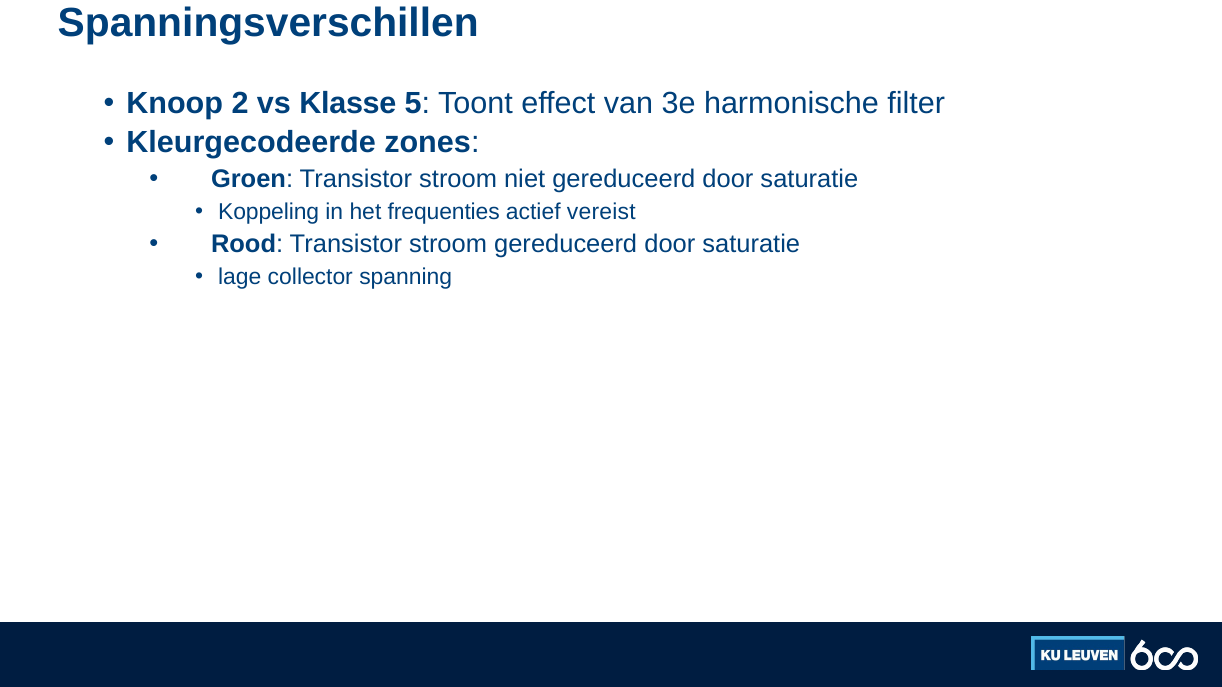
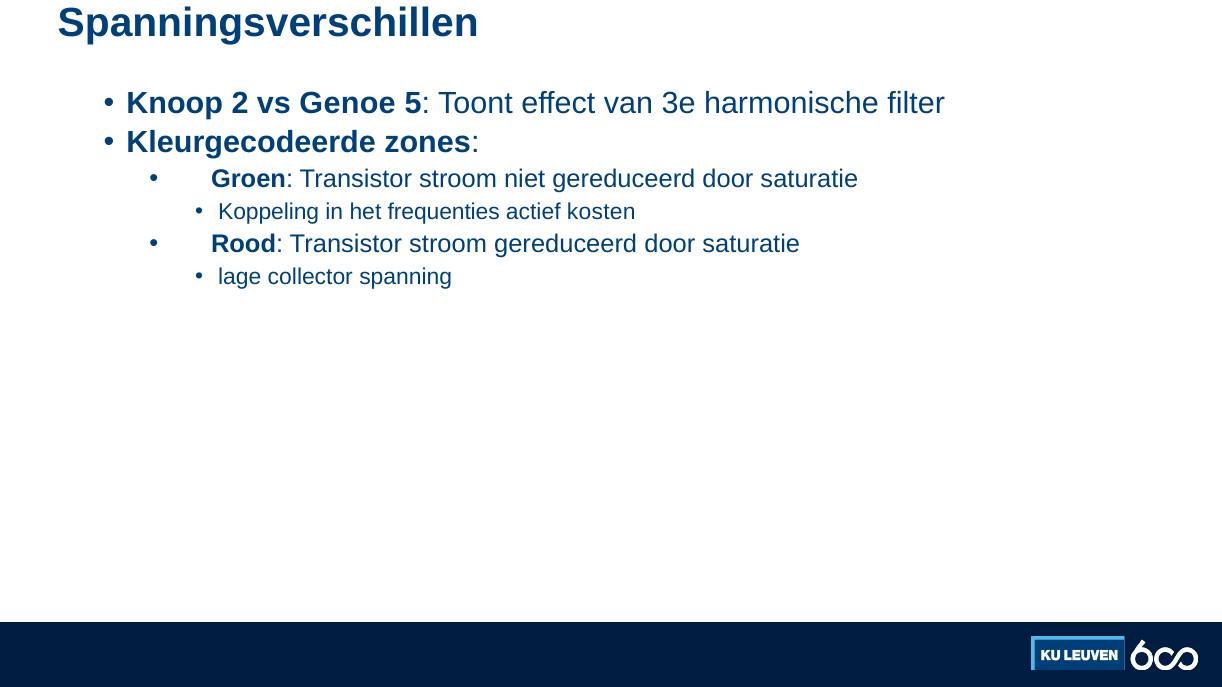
Klasse: Klasse -> Genoe
vereist: vereist -> kosten
